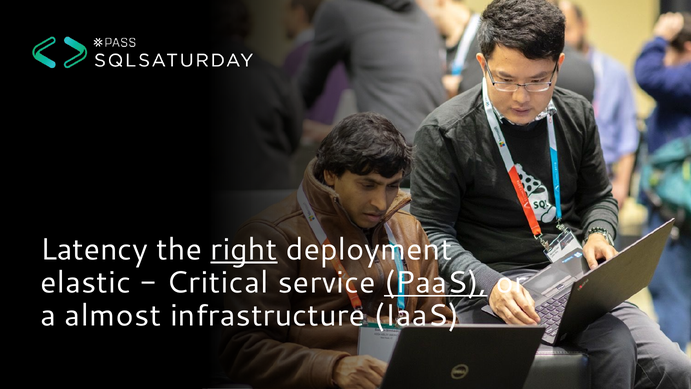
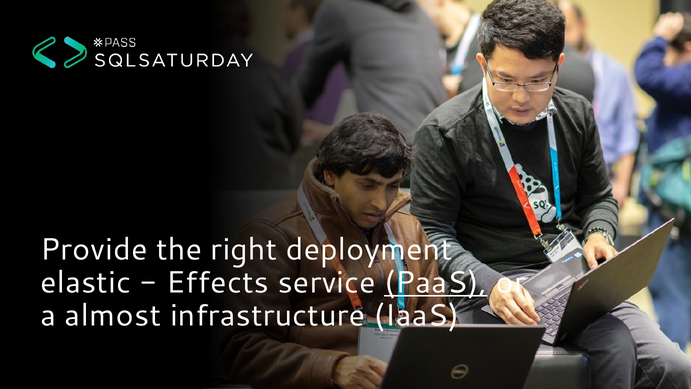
Latency: Latency -> Provide
right underline: present -> none
Critical: Critical -> Effects
